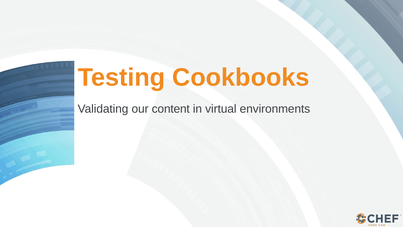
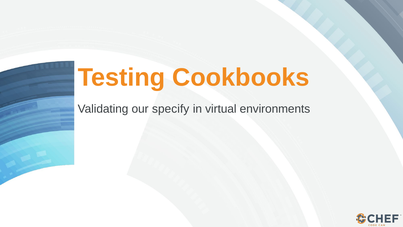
content: content -> specify
